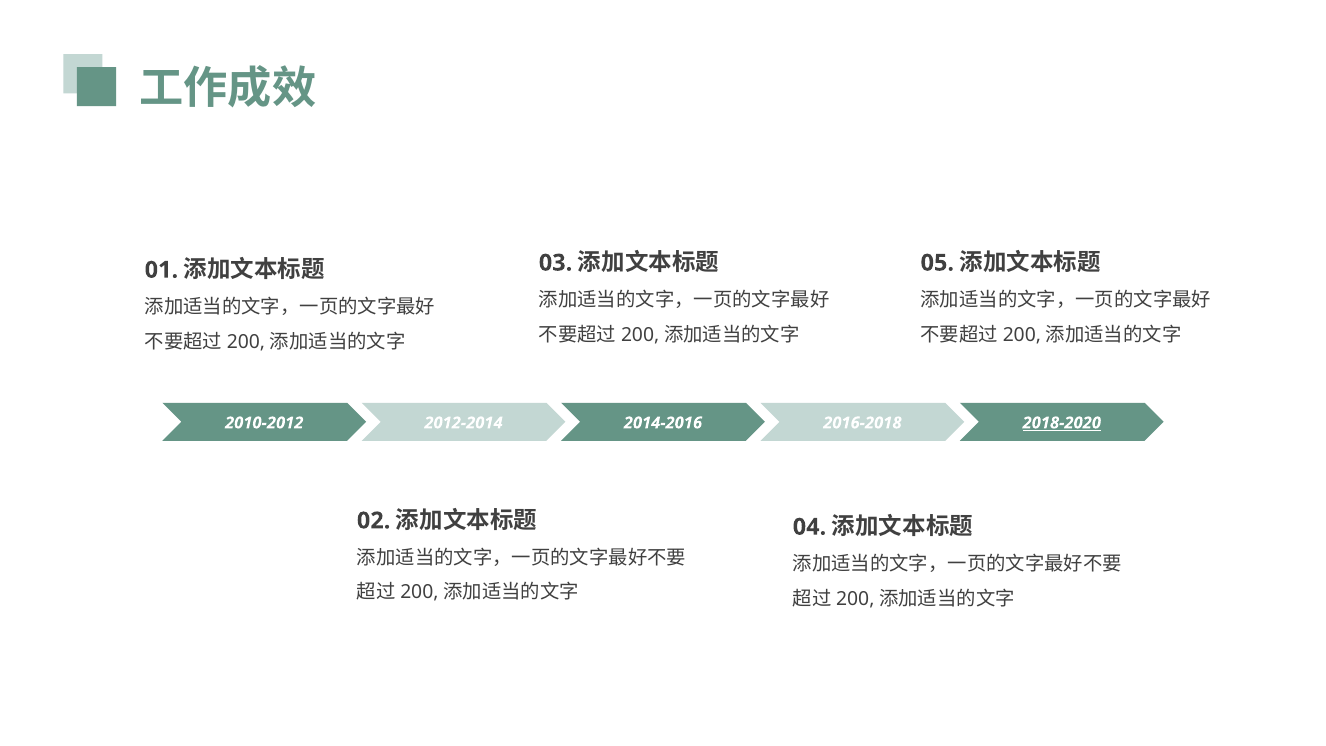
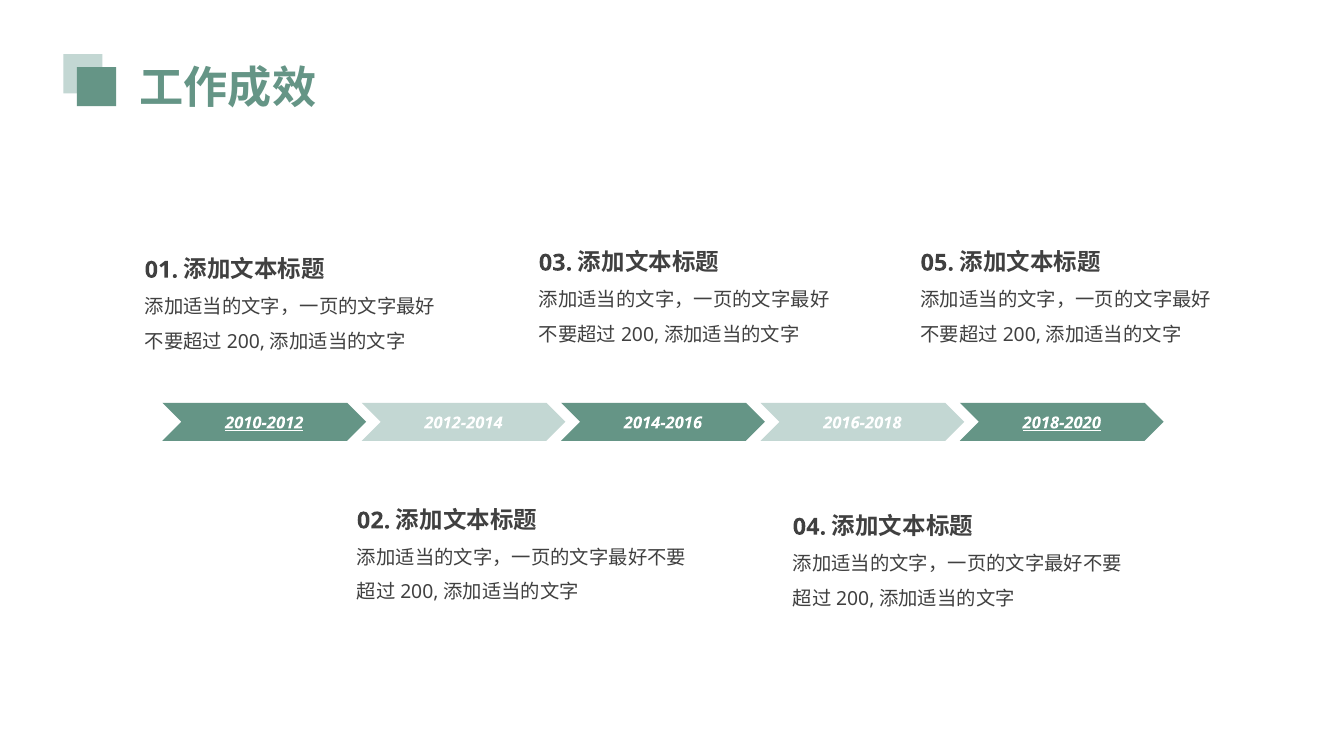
2010-2012 underline: none -> present
